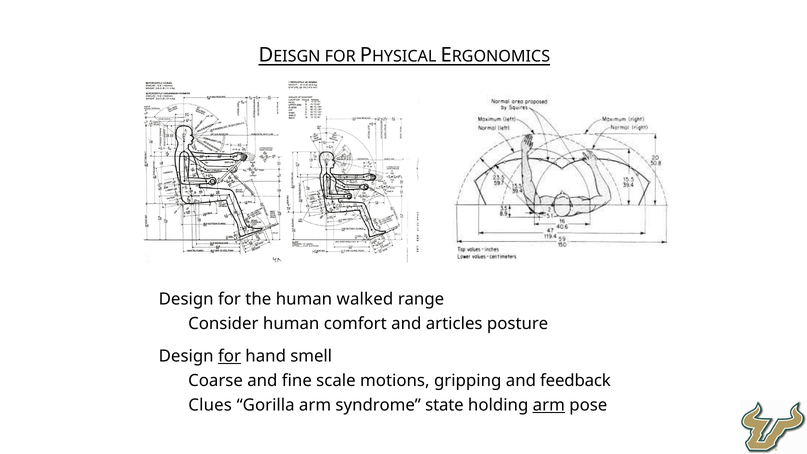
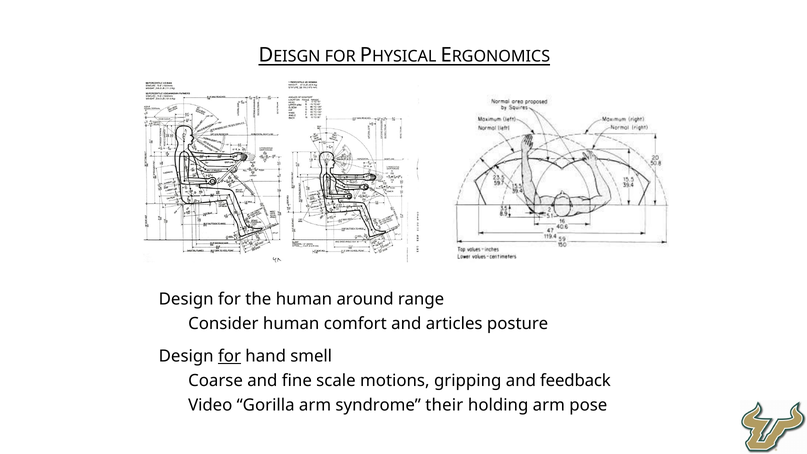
walked: walked -> around
Clues: Clues -> Video
state: state -> their
arm at (549, 405) underline: present -> none
